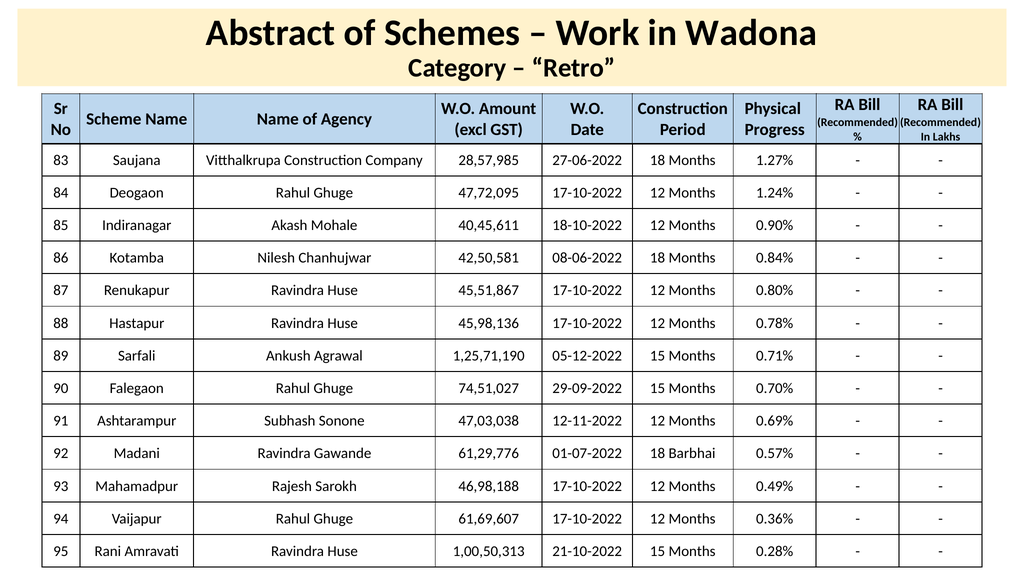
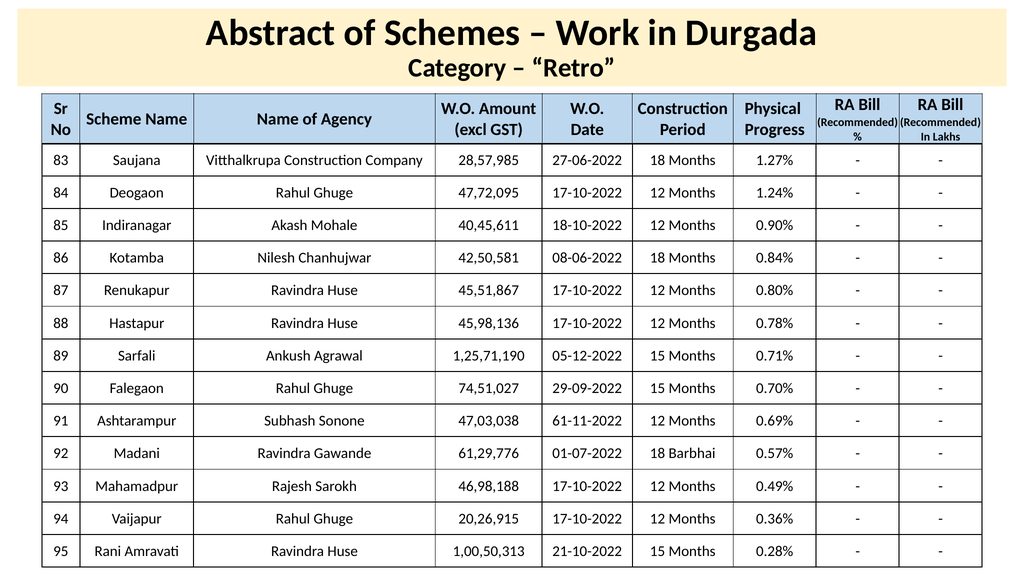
Wadona: Wadona -> Durgada
12-11-2022: 12-11-2022 -> 61-11-2022
61,69,607: 61,69,607 -> 20,26,915
